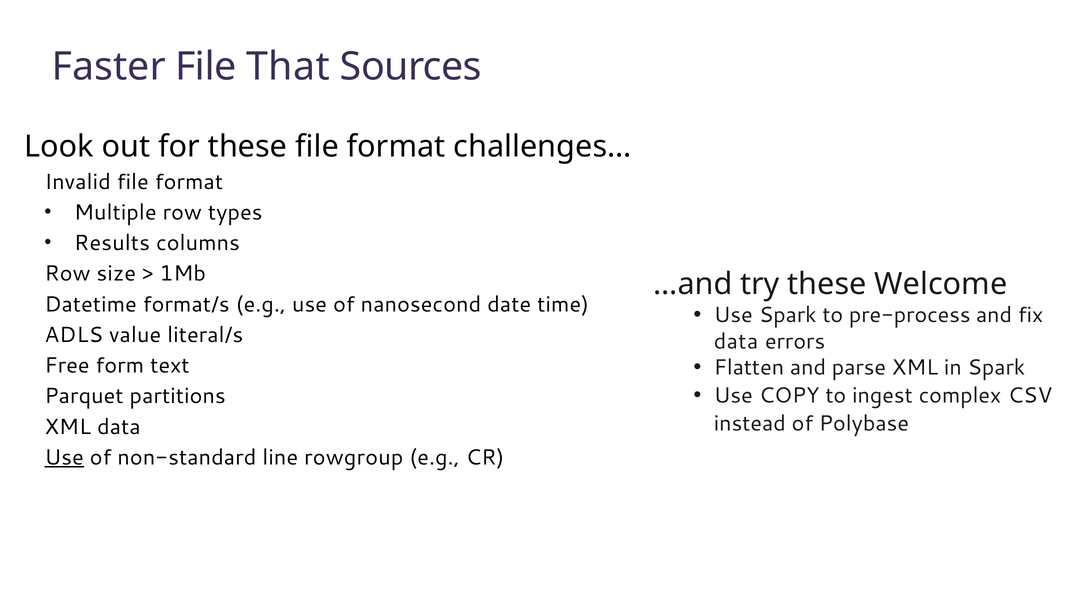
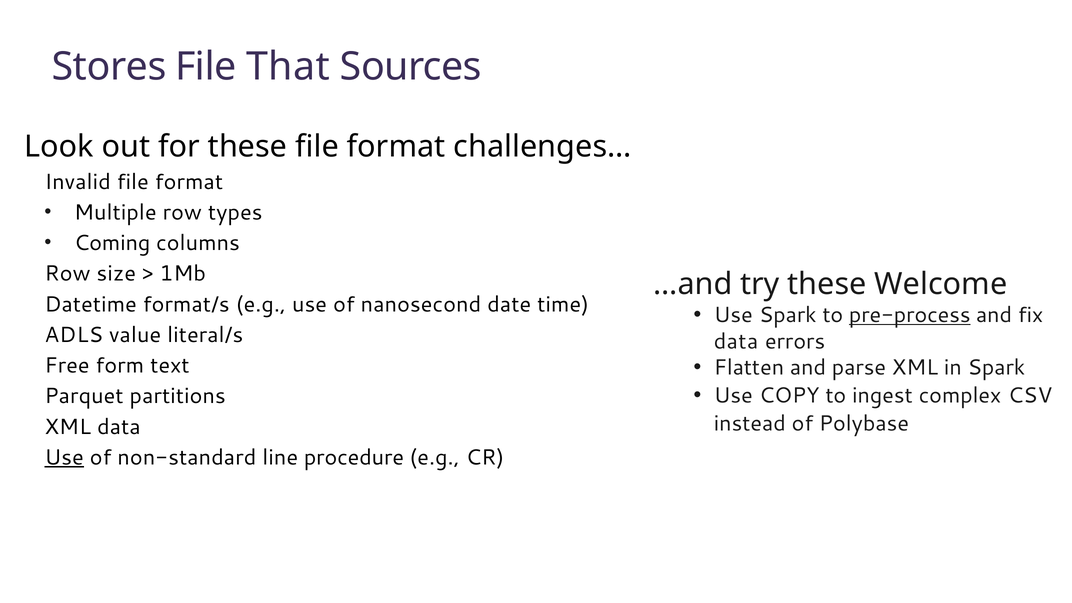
Faster: Faster -> Stores
Results: Results -> Coming
pre-process underline: none -> present
rowgroup: rowgroup -> procedure
